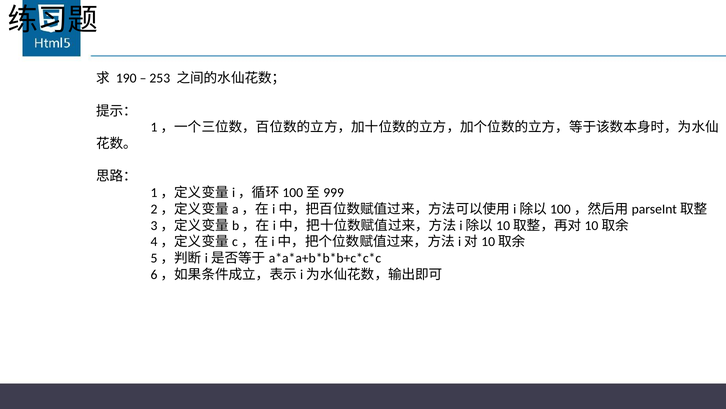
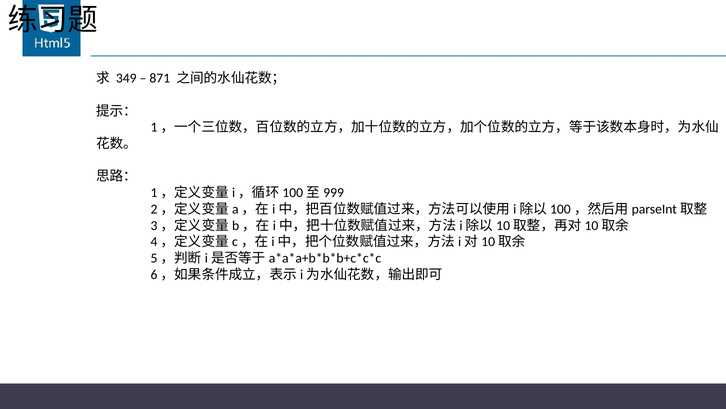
190: 190 -> 349
253: 253 -> 871
